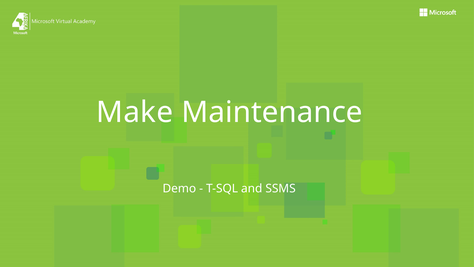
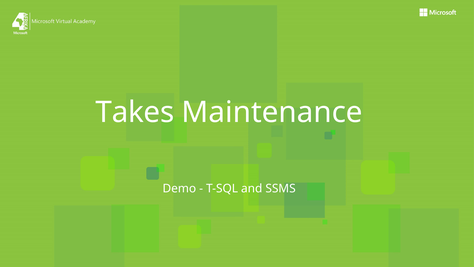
Make: Make -> Takes
